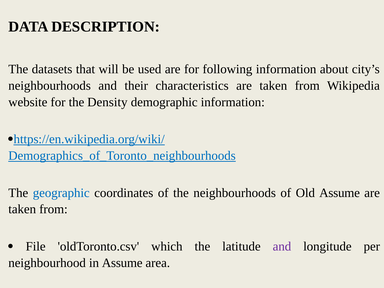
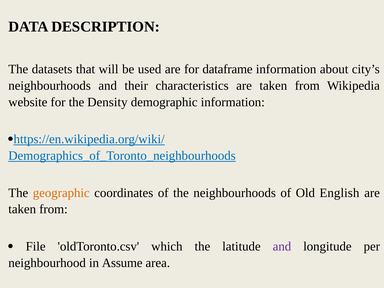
following: following -> dataframe
geographic colour: blue -> orange
Old Assume: Assume -> English
